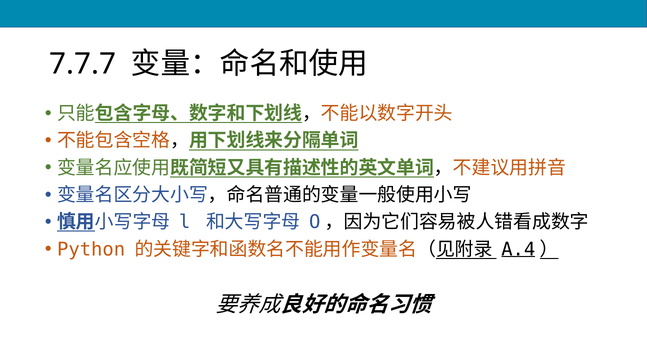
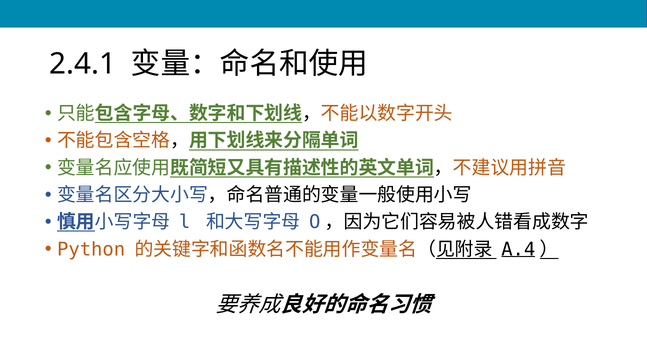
7.7.7: 7.7.7 -> 2.4.1
